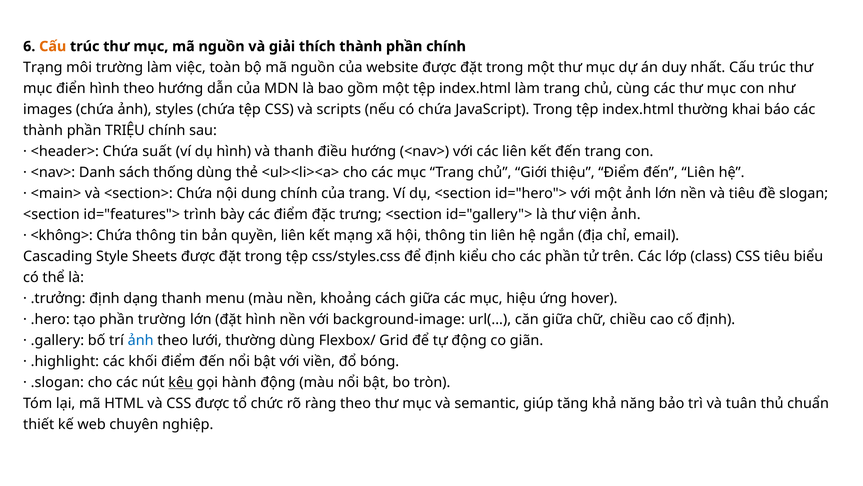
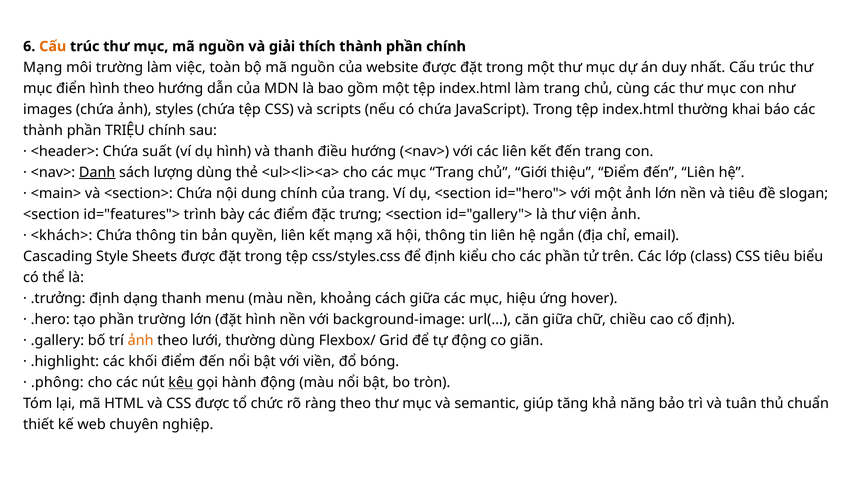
Trạng at (43, 67): Trạng -> Mạng
Danh underline: none -> present
thống: thống -> lượng
<không>: <không> -> <khách>
ảnh at (141, 340) colour: blue -> orange
.slogan: .slogan -> .phông
